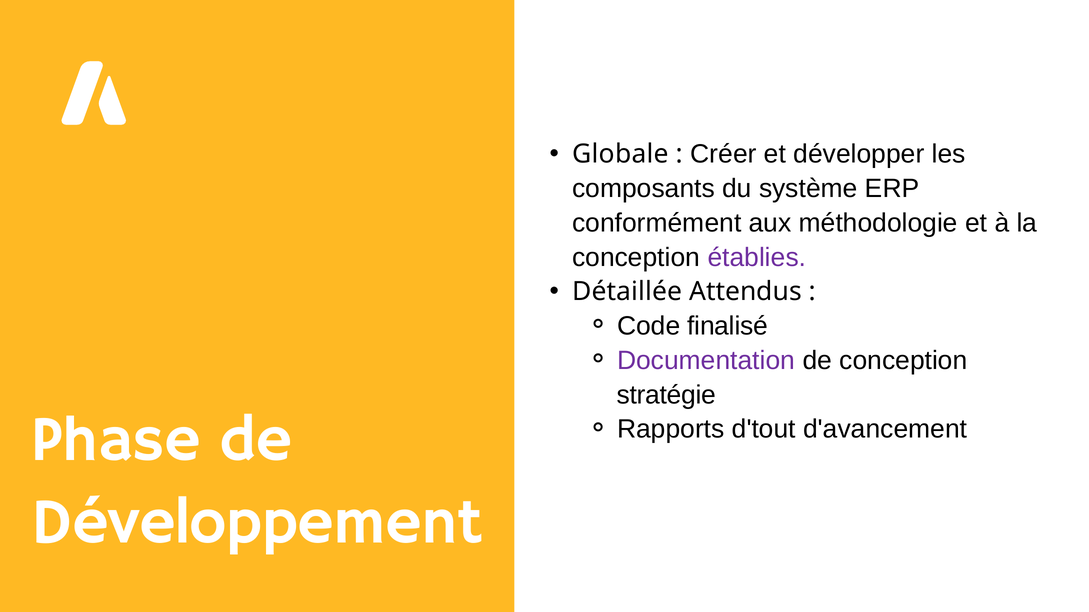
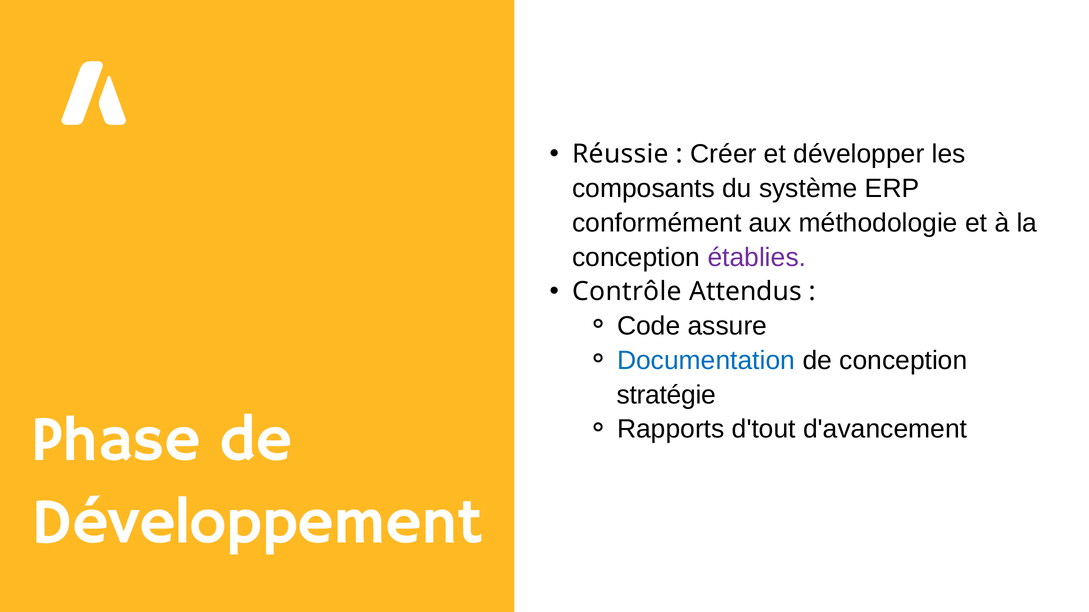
Globale: Globale -> Réussie
Détaillée: Détaillée -> Contrôle
finalisé: finalisé -> assure
Documentation colour: purple -> blue
